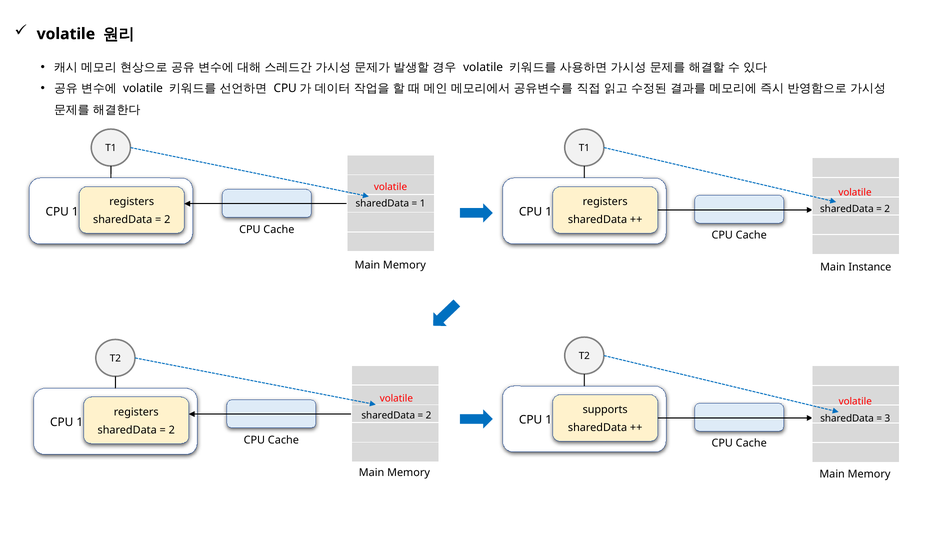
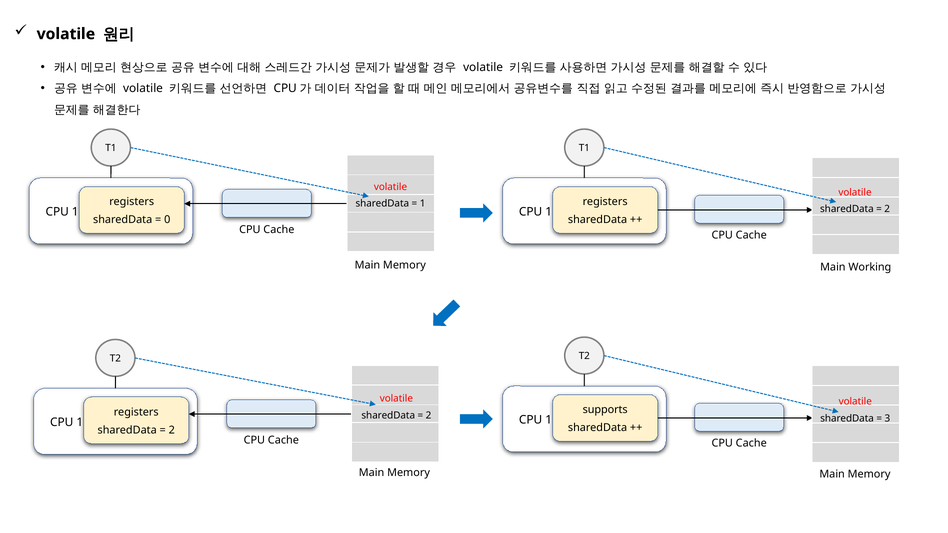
2 at (167, 220): 2 -> 0
Instance: Instance -> Working
